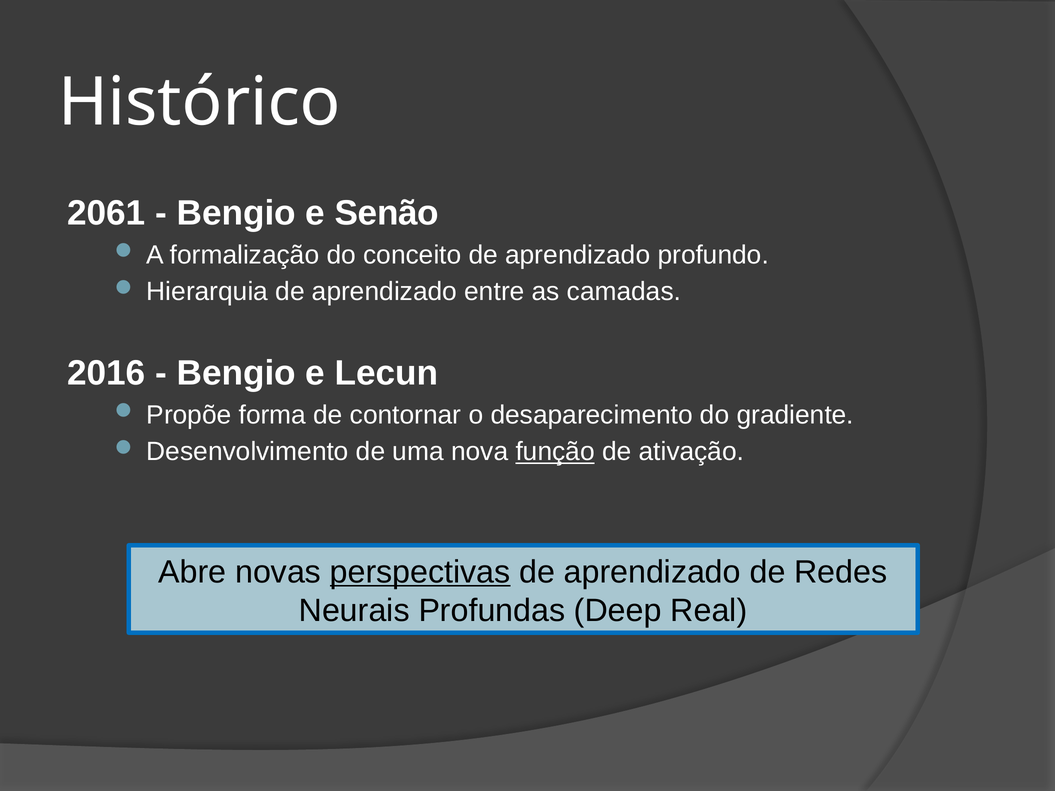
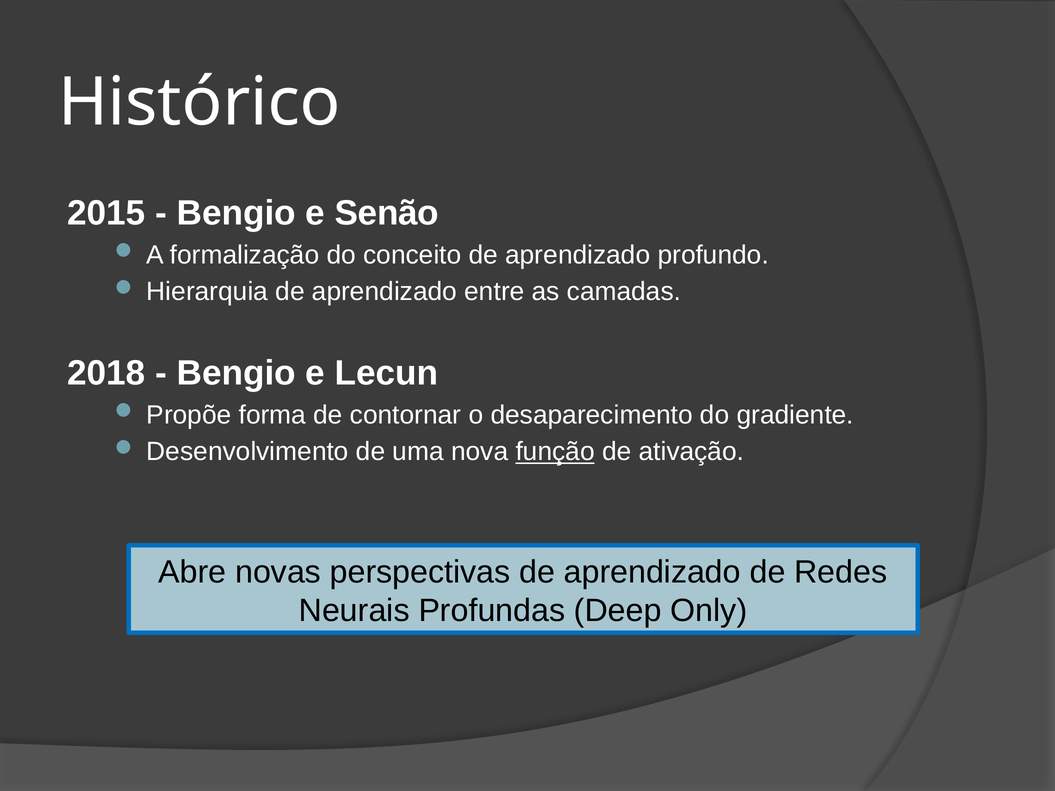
2061: 2061 -> 2015
2016: 2016 -> 2018
perspectivas underline: present -> none
Real: Real -> Only
